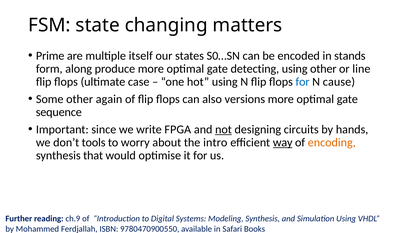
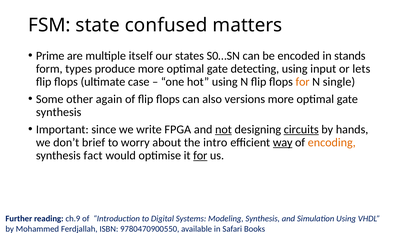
changing: changing -> confused
along: along -> types
using other: other -> input
line: line -> lets
for at (303, 82) colour: blue -> orange
cause: cause -> single
sequence at (59, 112): sequence -> synthesis
circuits underline: none -> present
tools: tools -> brief
that: that -> fact
for at (200, 155) underline: none -> present
